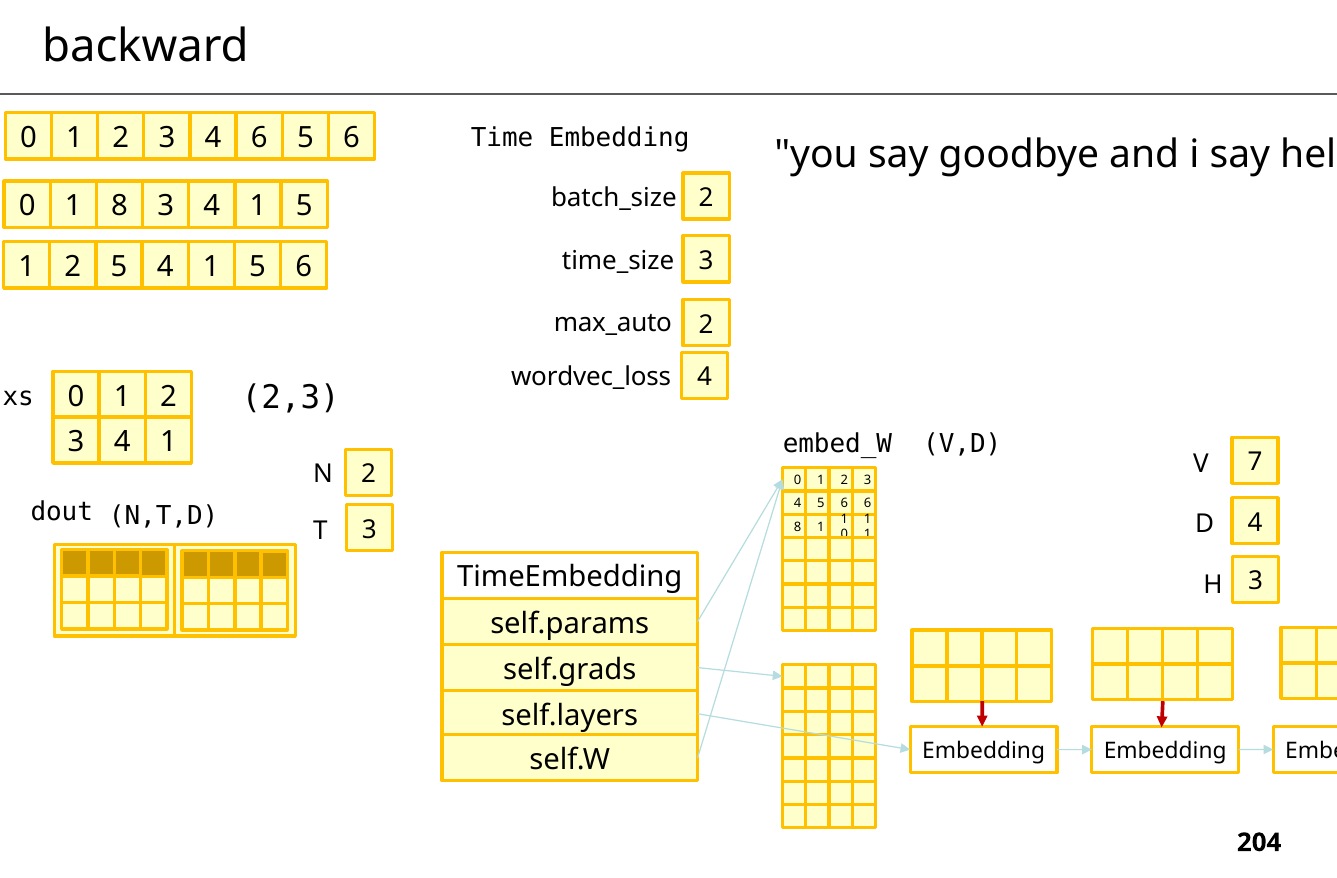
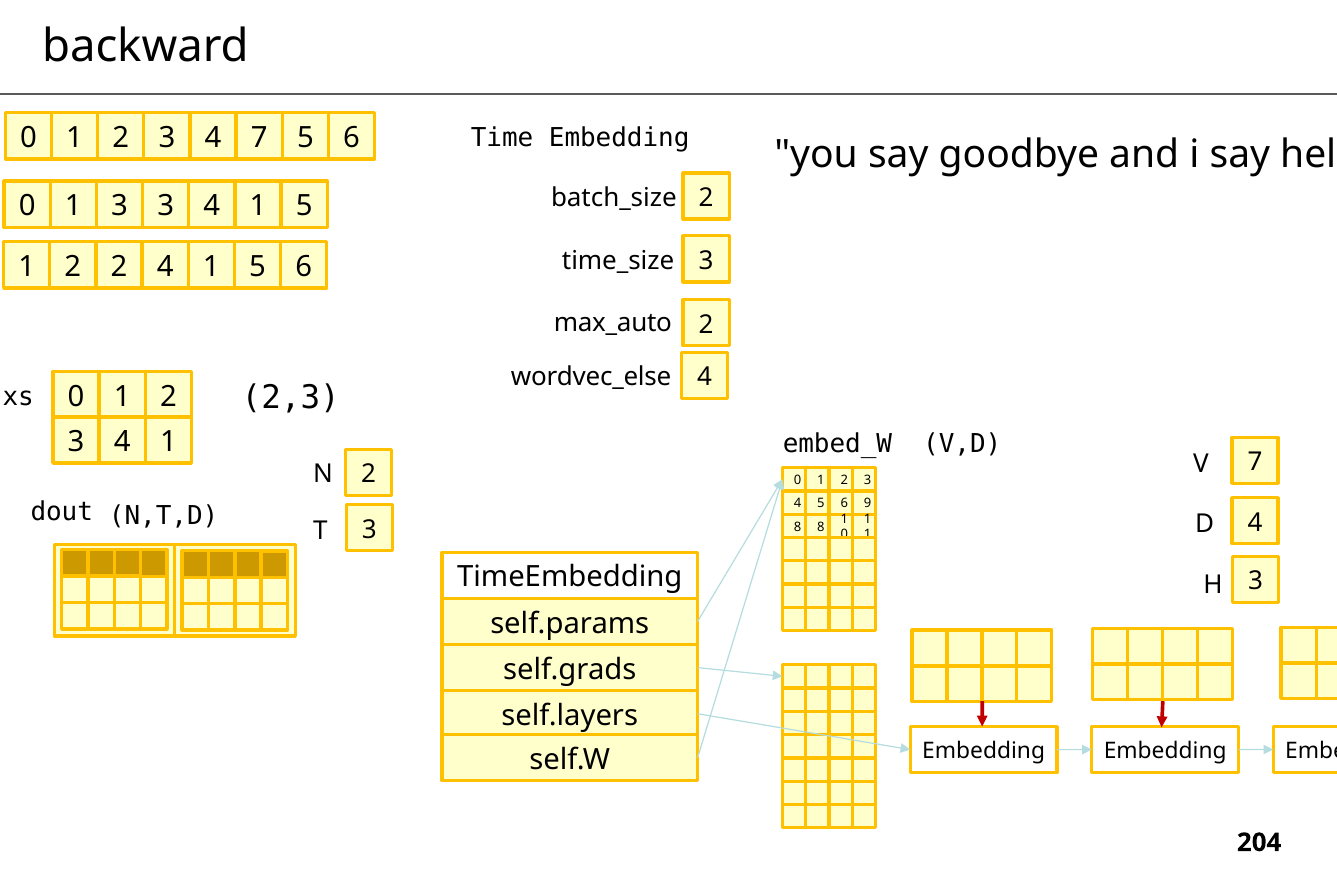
4 6: 6 -> 7
1 8: 8 -> 3
2 5: 5 -> 2
wordvec_loss: wordvec_loss -> wordvec_else
6 6: 6 -> 9
8 1: 1 -> 8
